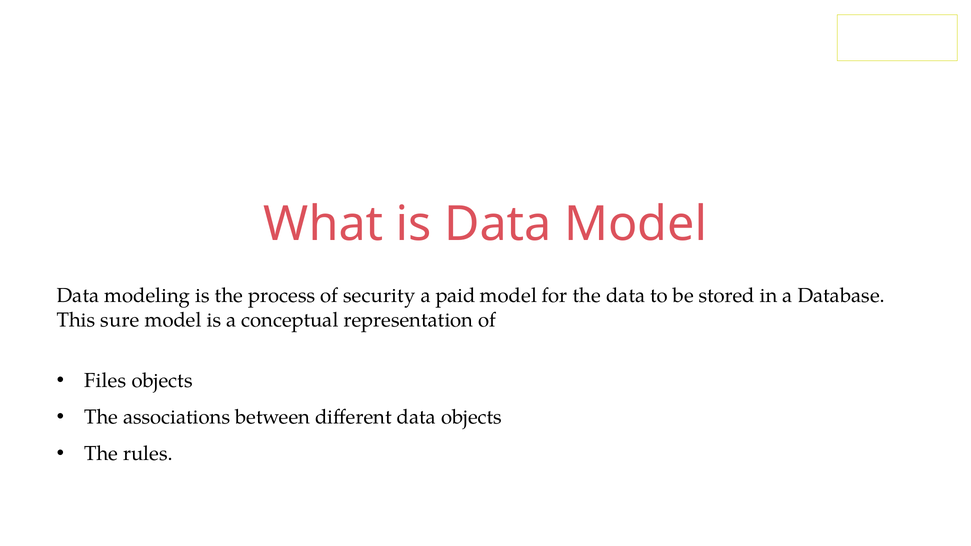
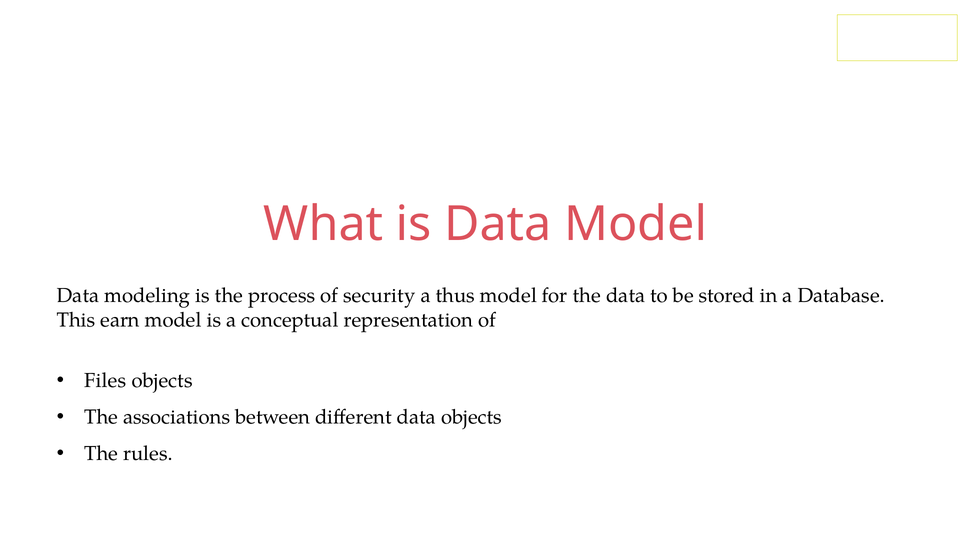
paid: paid -> thus
sure: sure -> earn
